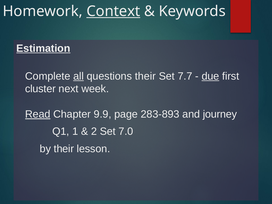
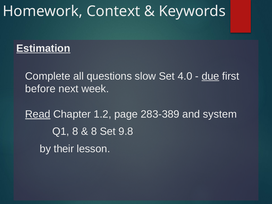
Context underline: present -> none
all underline: present -> none
questions their: their -> slow
7.7: 7.7 -> 4.0
cluster: cluster -> before
9.9: 9.9 -> 1.2
283-893: 283-893 -> 283-389
journey: journey -> system
Q1 1: 1 -> 8
2 at (94, 131): 2 -> 8
7.0: 7.0 -> 9.8
